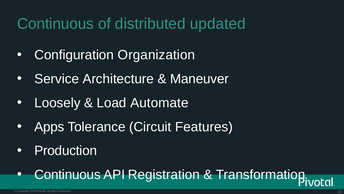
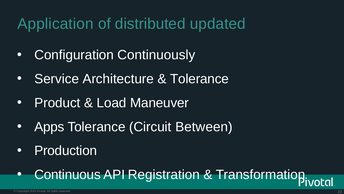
Continuous at (56, 24): Continuous -> Application
Organization: Organization -> Continuously
Maneuver at (199, 79): Maneuver -> Tolerance
Loosely: Loosely -> Product
Automate: Automate -> Maneuver
Features: Features -> Between
